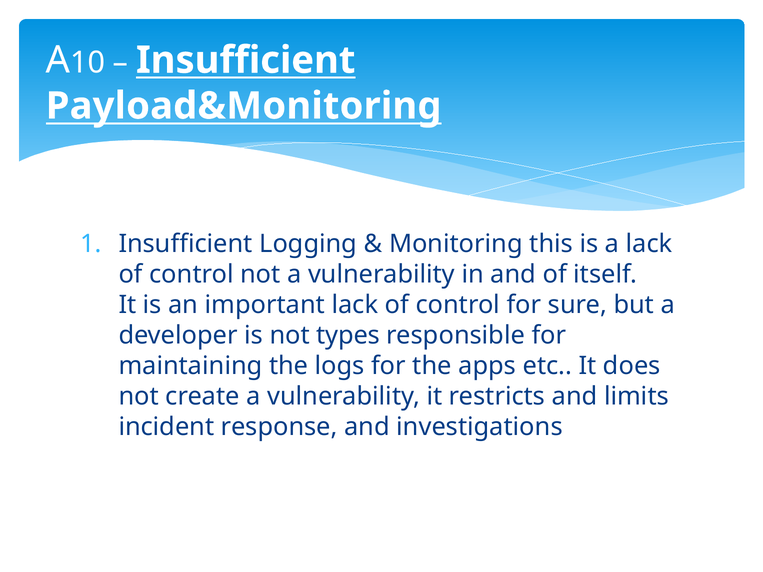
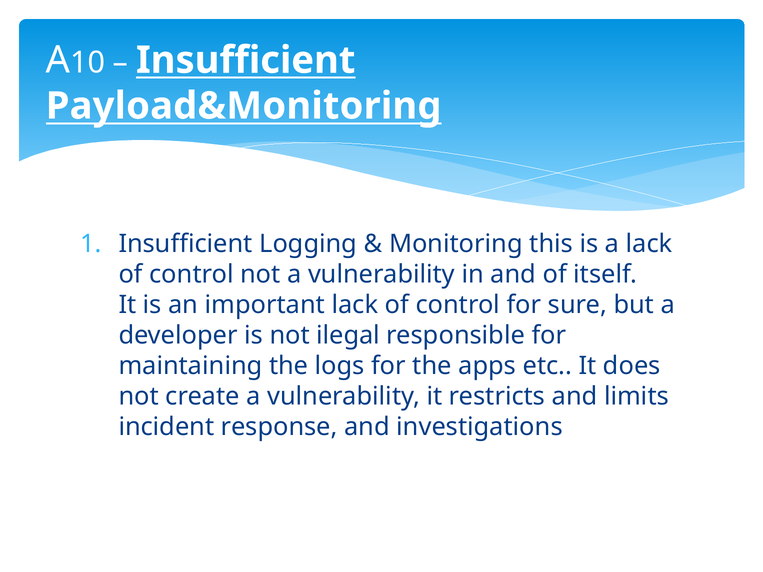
types: types -> ilegal
